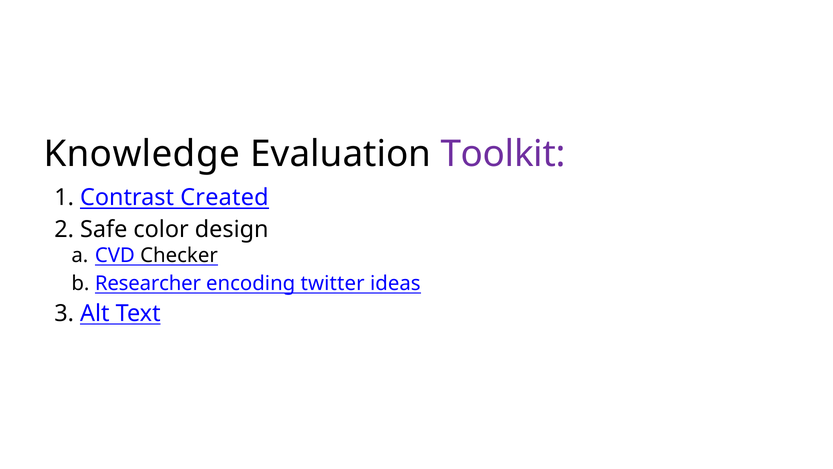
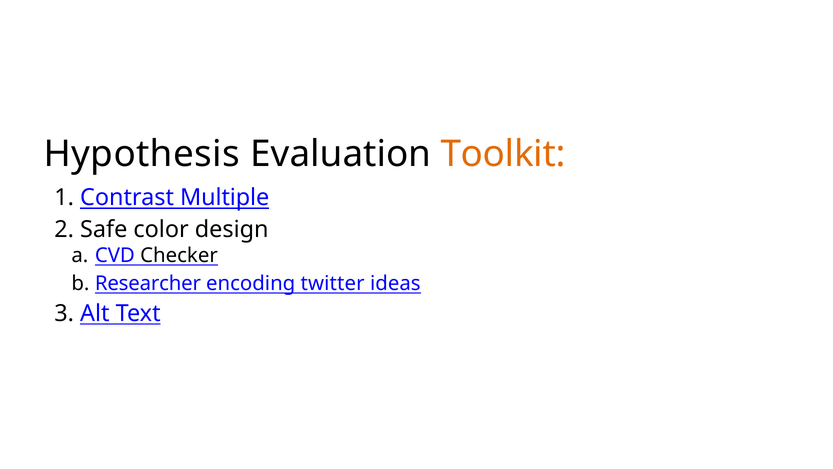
Knowledge: Knowledge -> Hypothesis
Toolkit colour: purple -> orange
Created: Created -> Multiple
